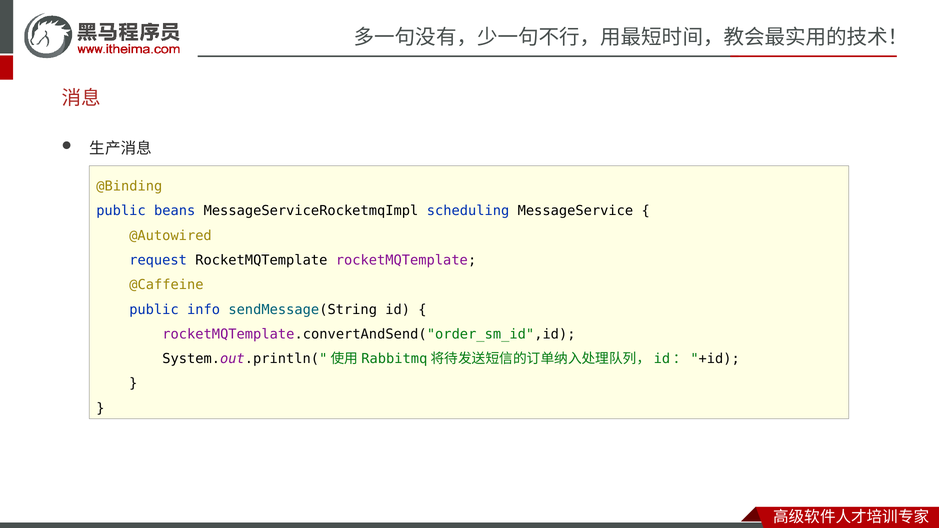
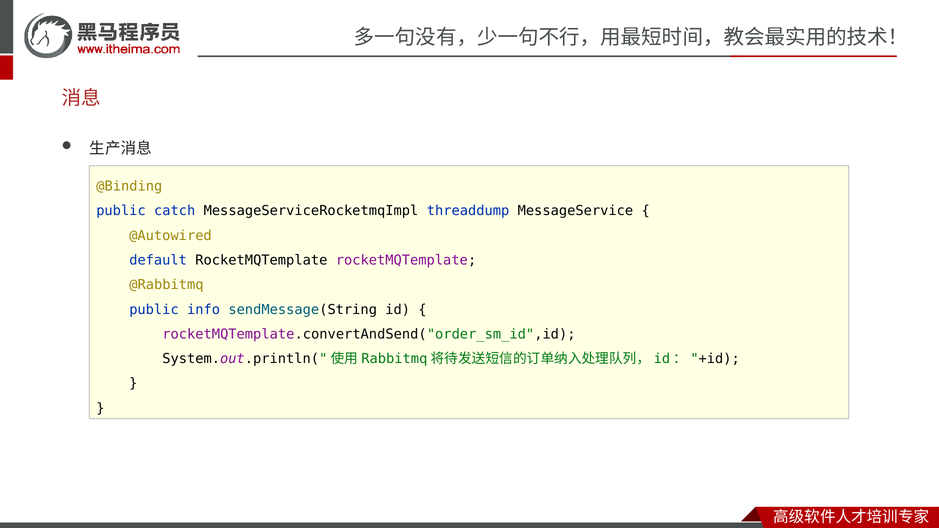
beans: beans -> catch
scheduling: scheduling -> threaddump
request: request -> default
@Caffeine: @Caffeine -> @Rabbitmq
